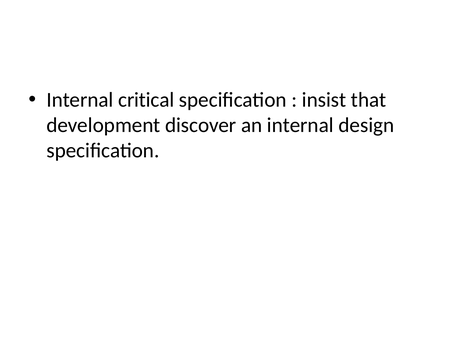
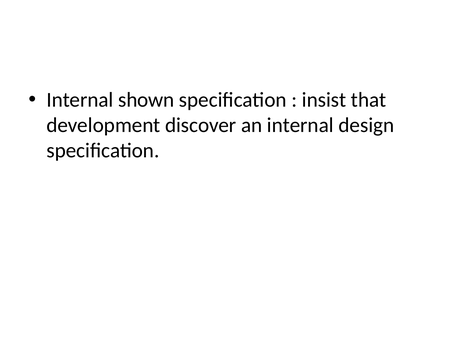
critical: critical -> shown
